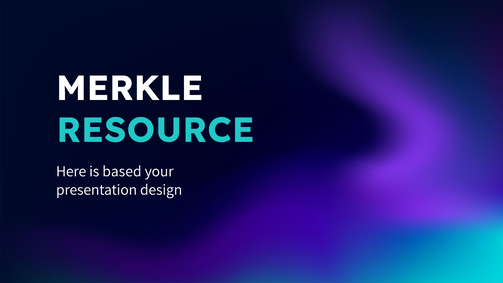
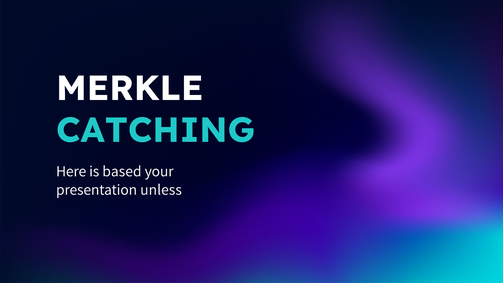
RESOURCE: RESOURCE -> CATCHING
design: design -> unless
